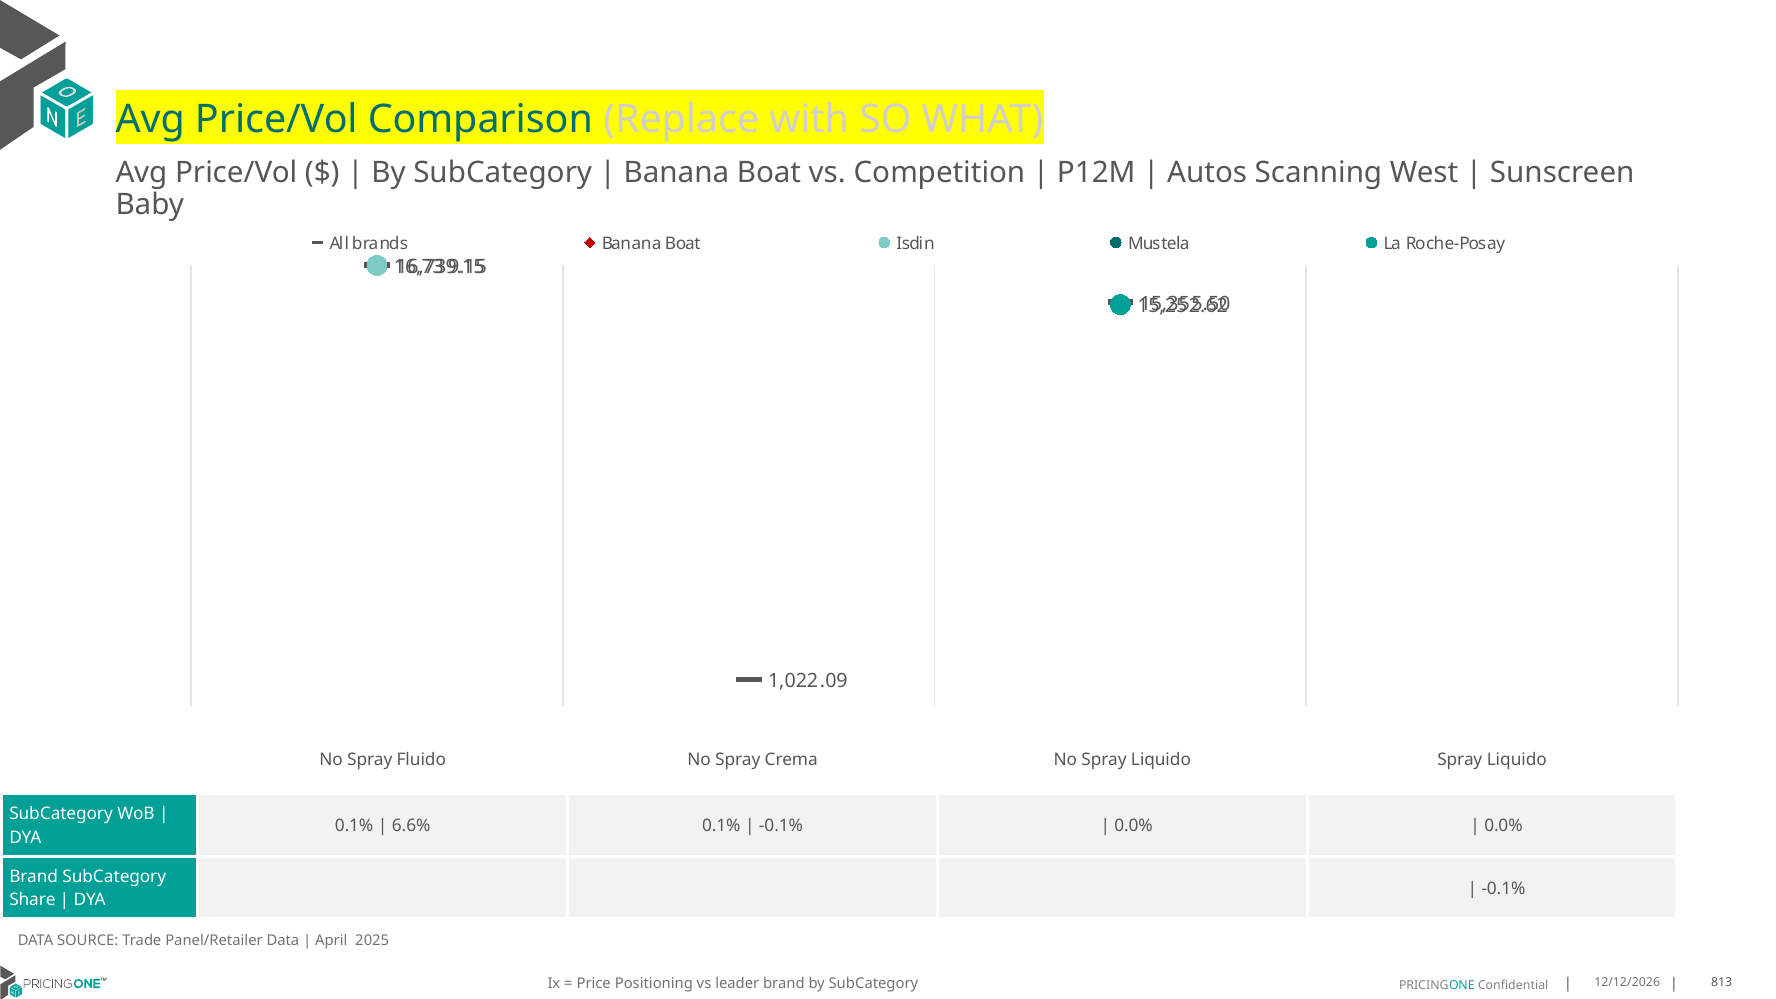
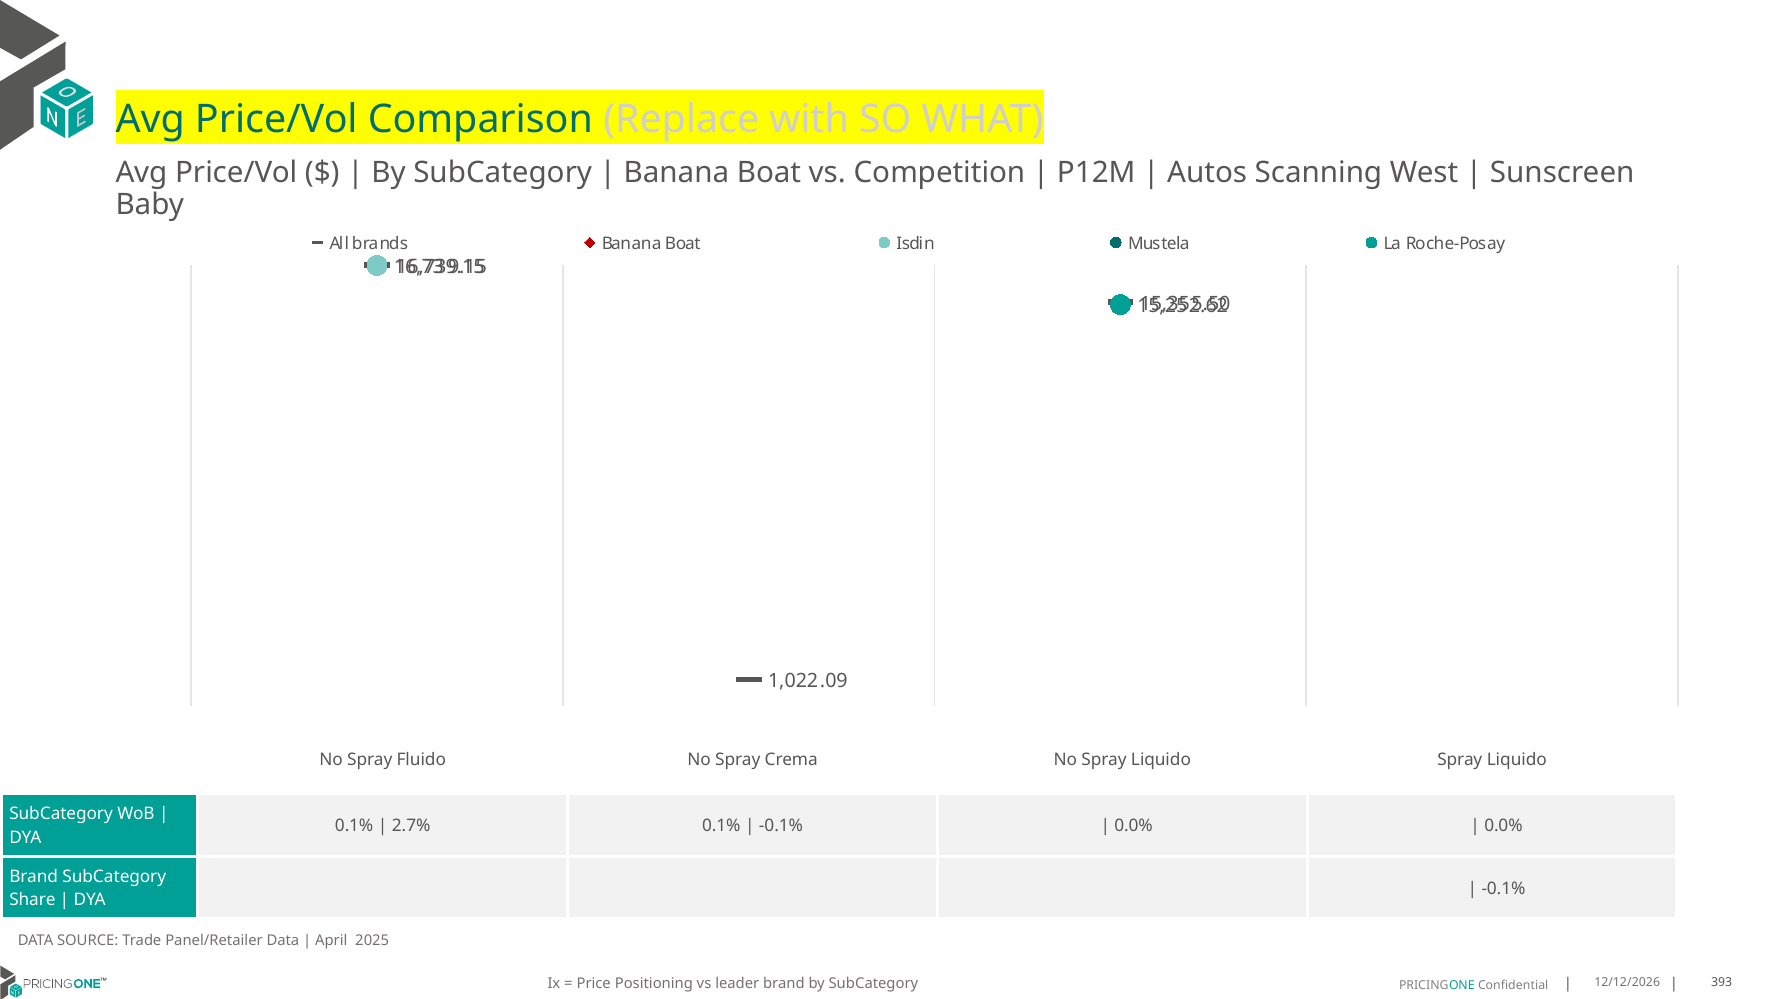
6.6%: 6.6% -> 2.7%
813: 813 -> 393
